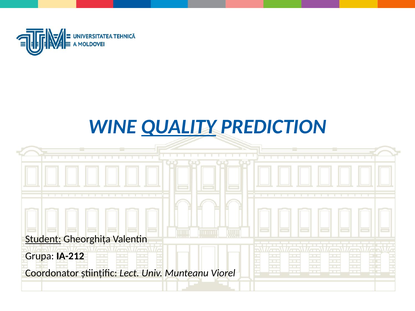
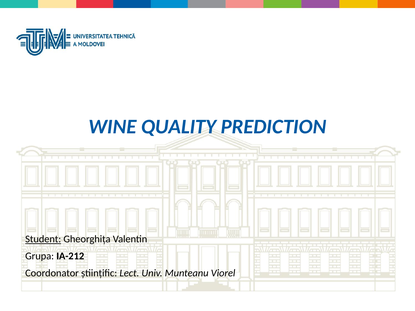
QUALITY underline: present -> none
